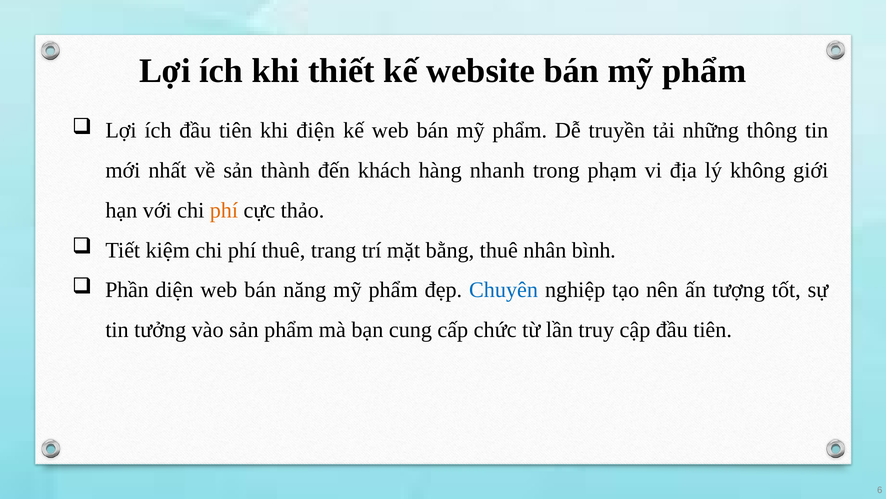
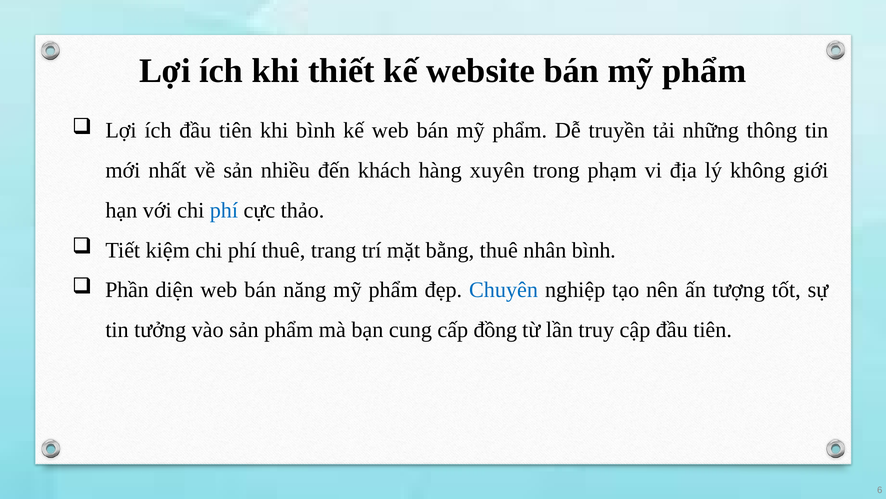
khi điện: điện -> bình
thành: thành -> nhiều
nhanh: nhanh -> xuyên
phí at (224, 210) colour: orange -> blue
chức: chức -> đồng
